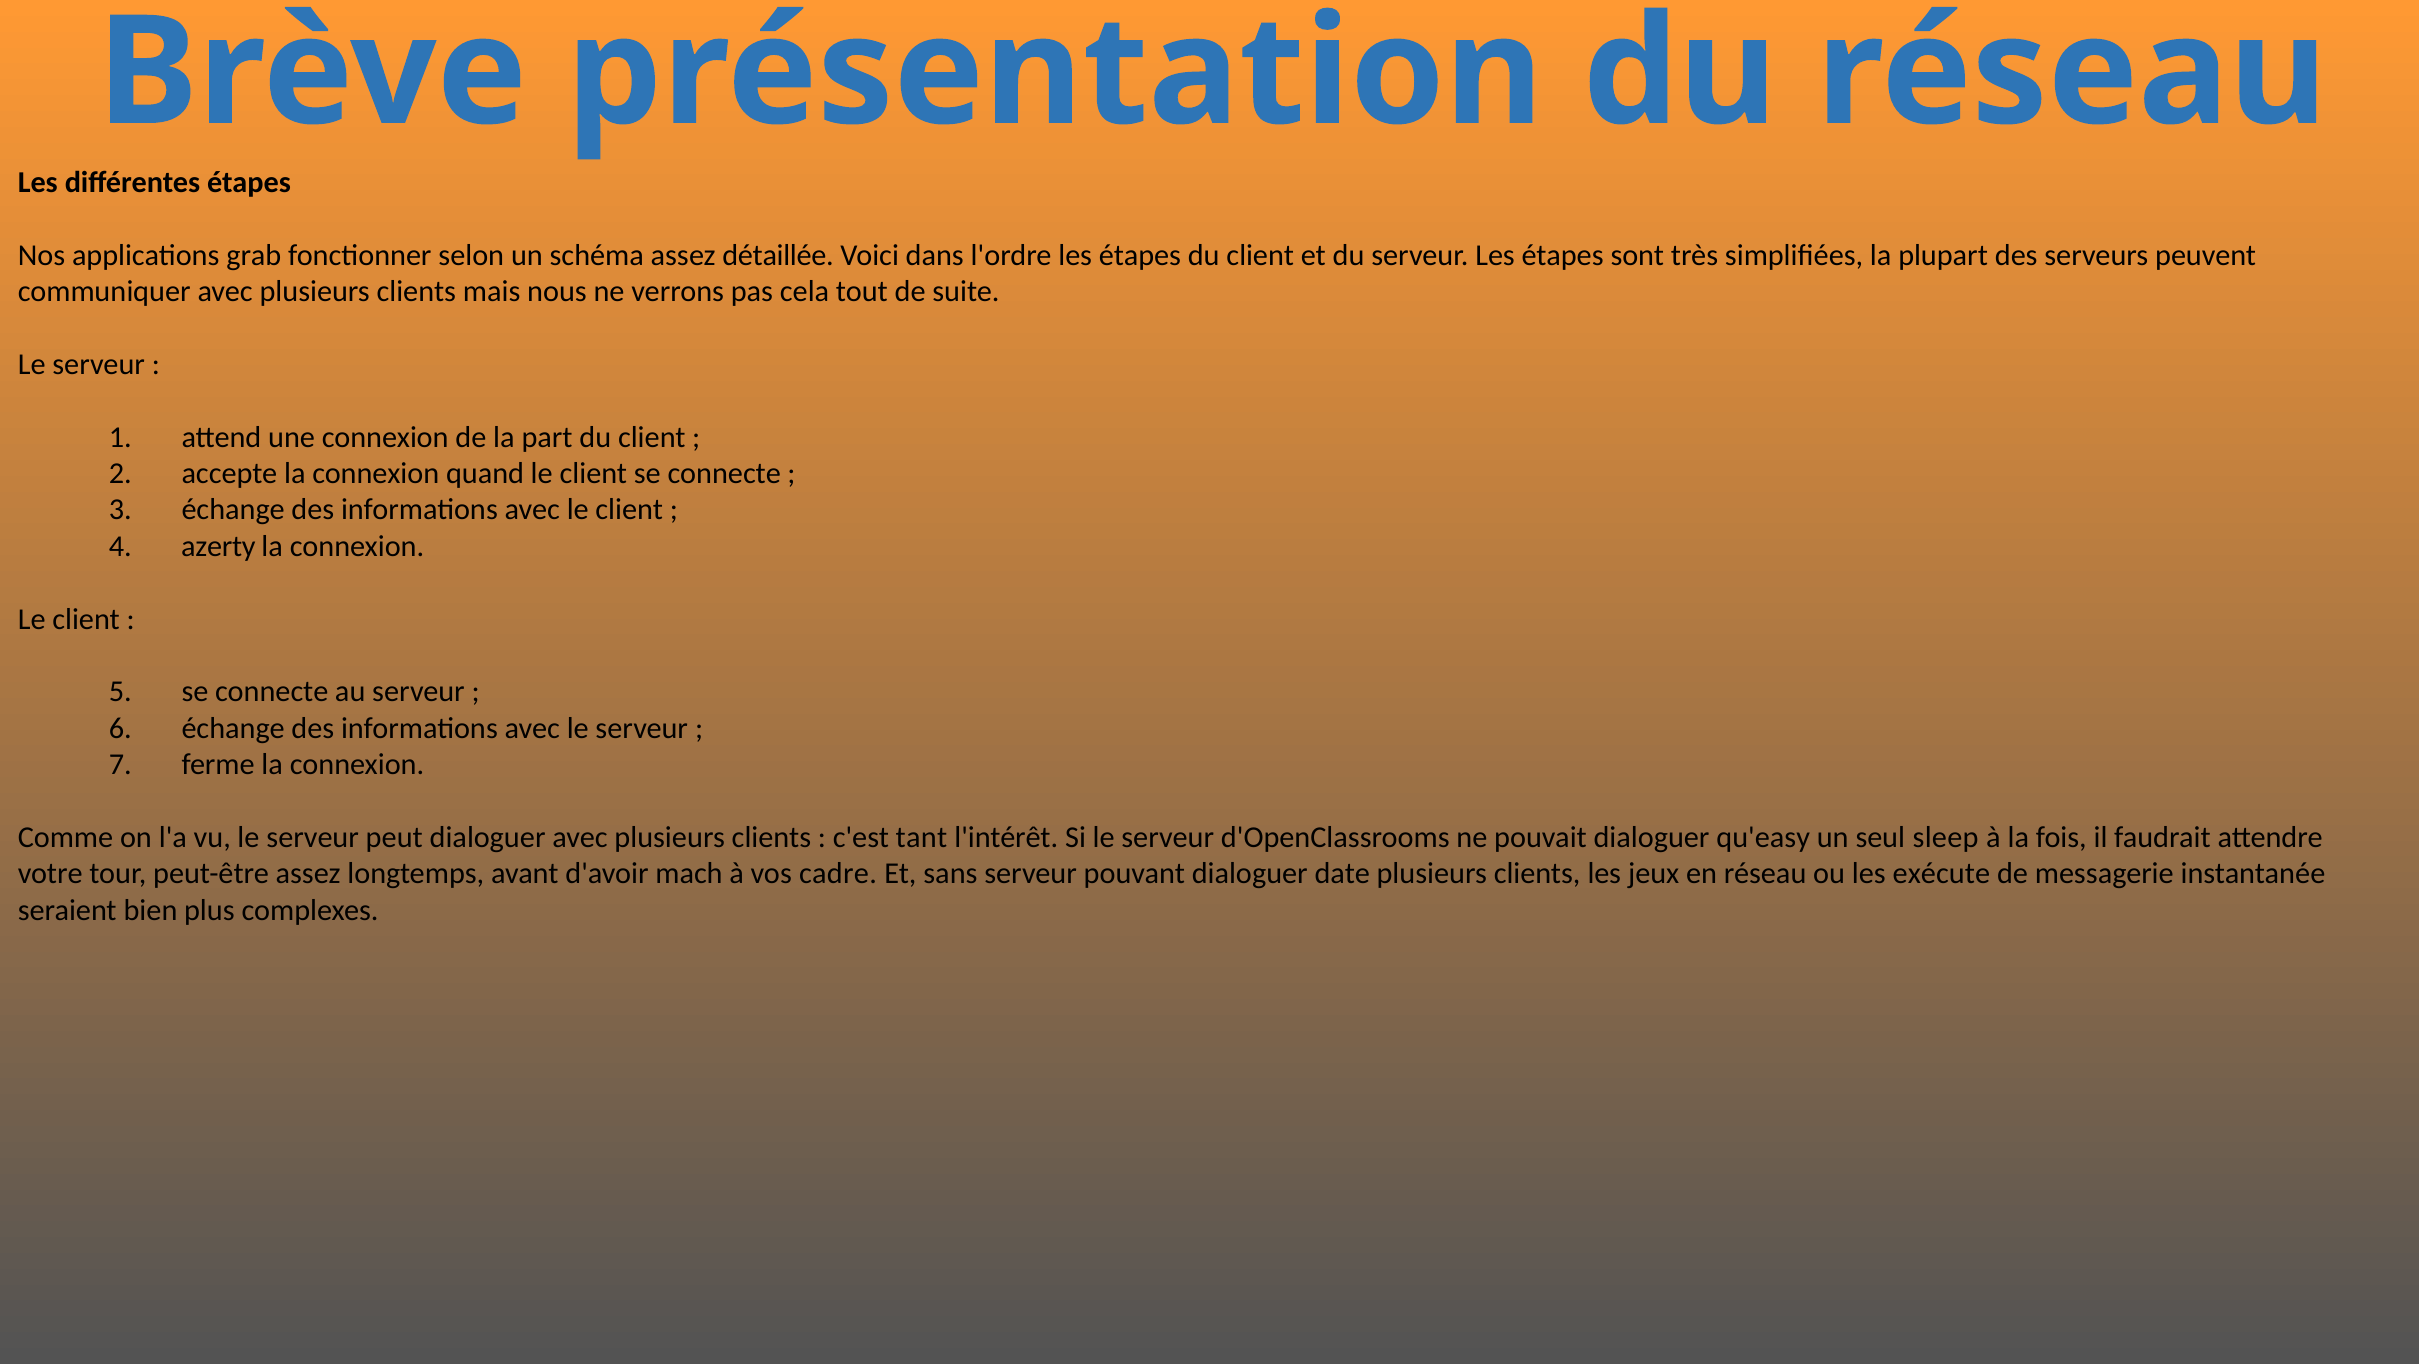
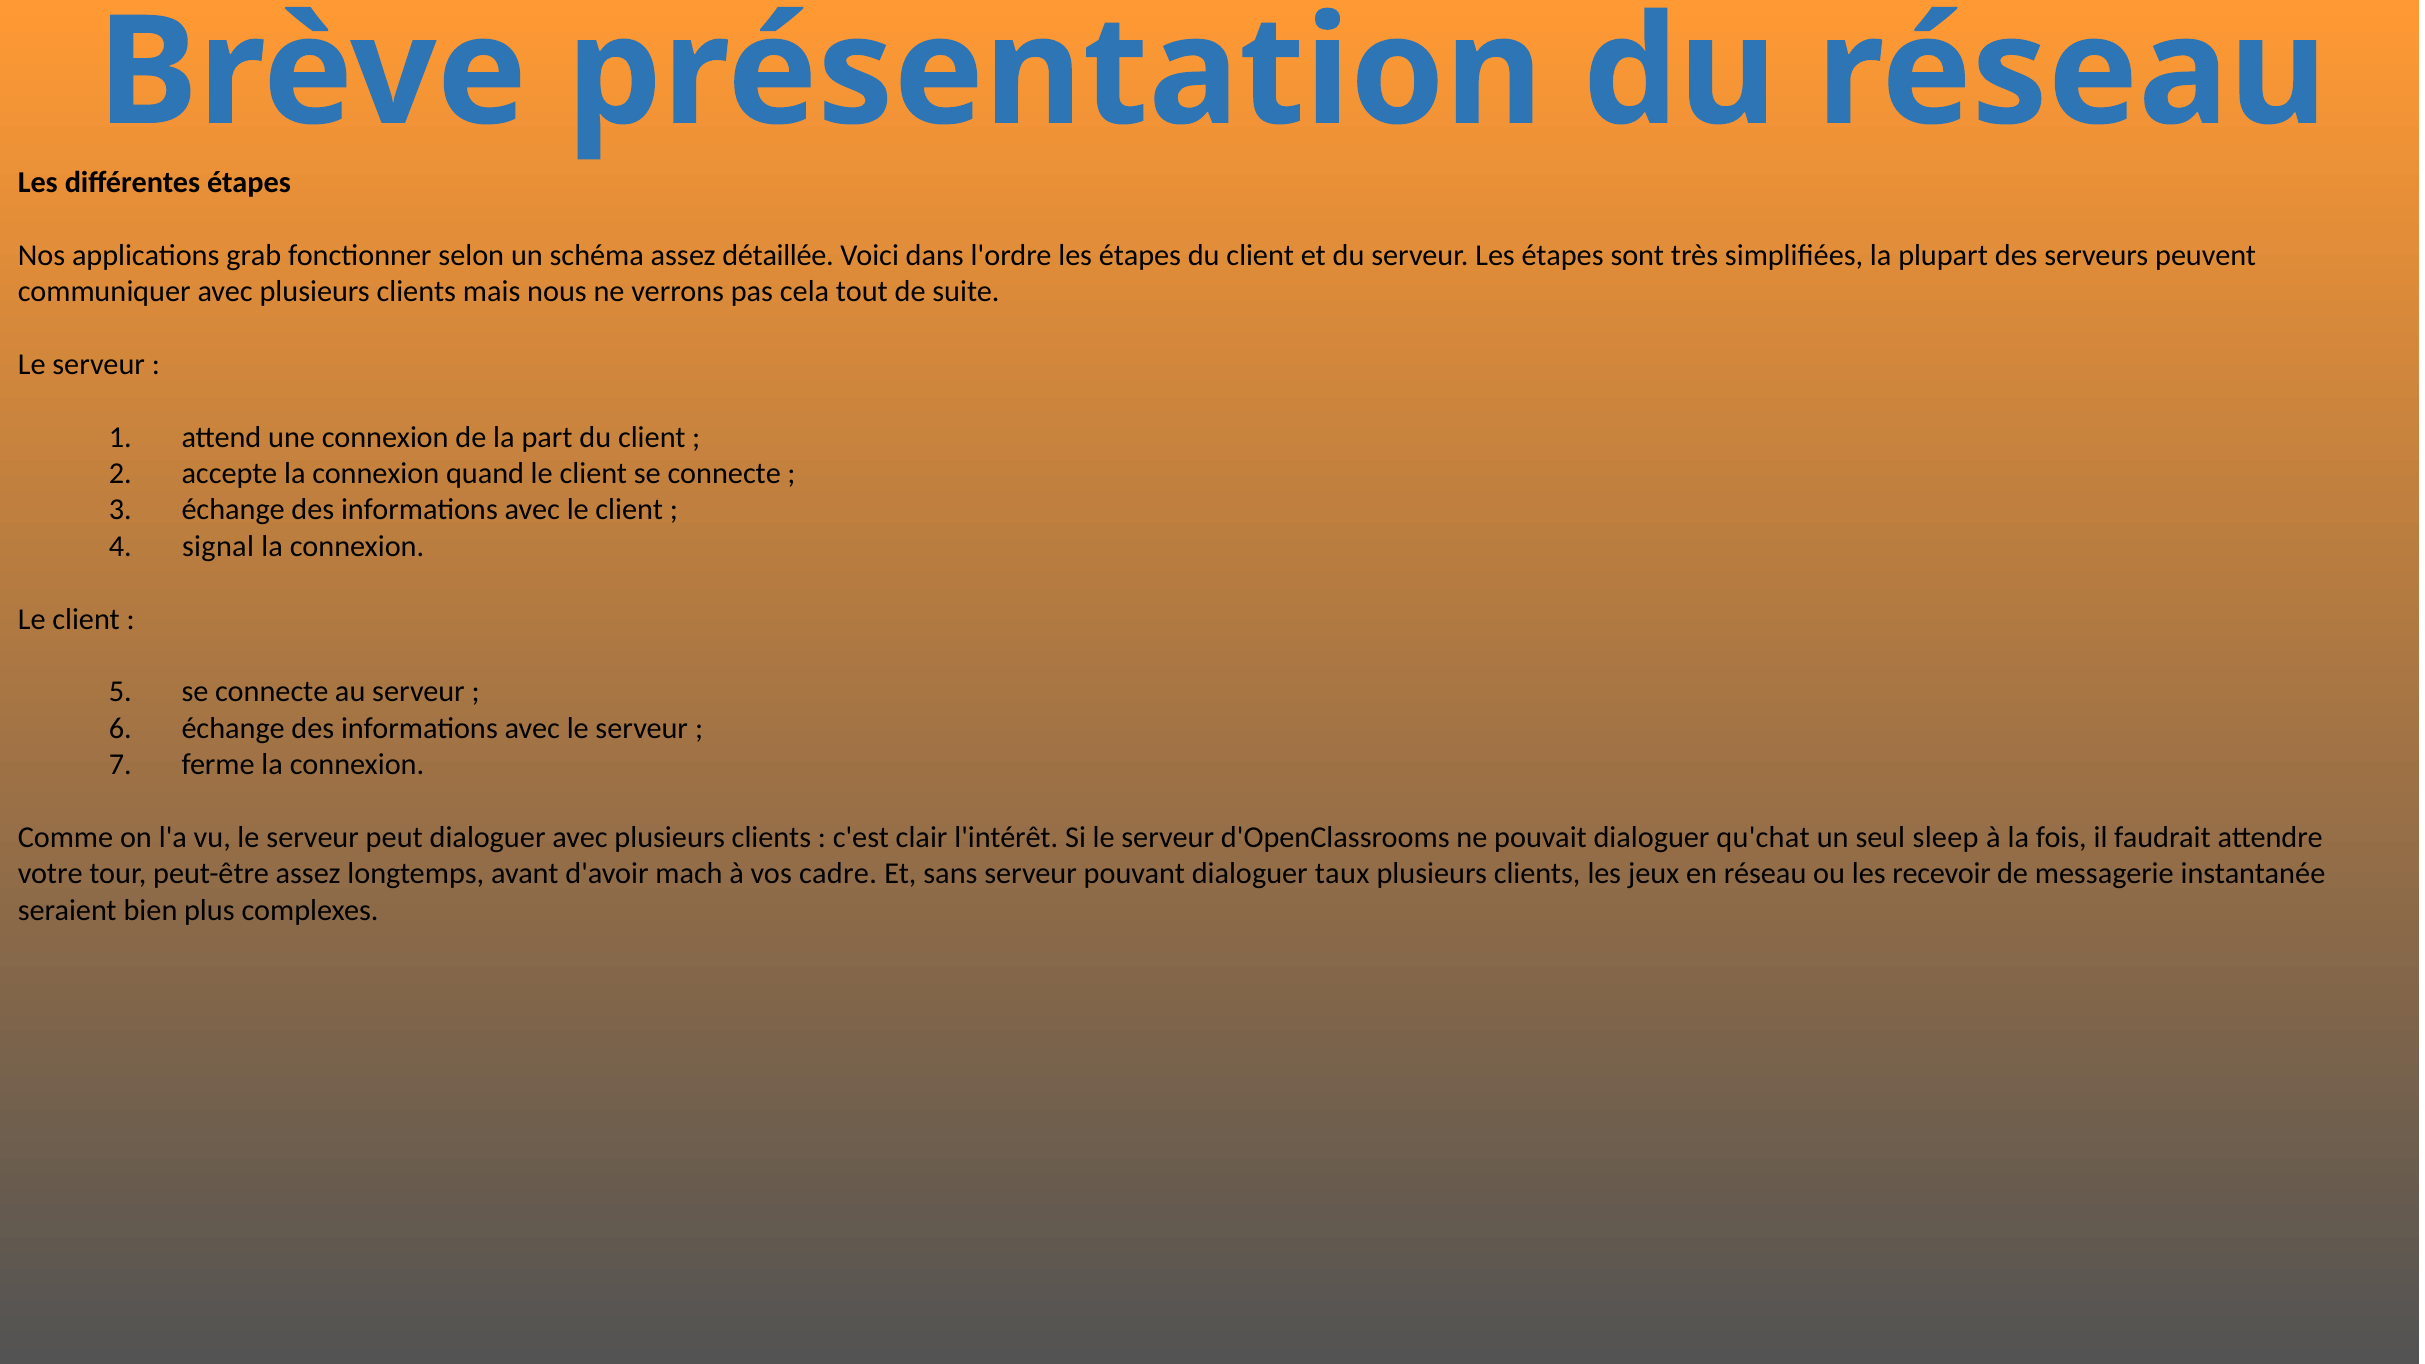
azerty: azerty -> signal
tant: tant -> clair
qu'easy: qu'easy -> qu'chat
date: date -> taux
exécute: exécute -> recevoir
